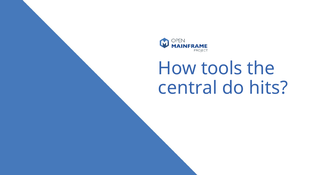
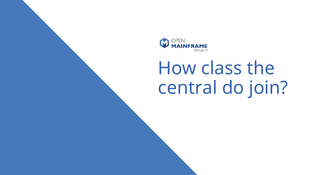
tools: tools -> class
hits: hits -> join
